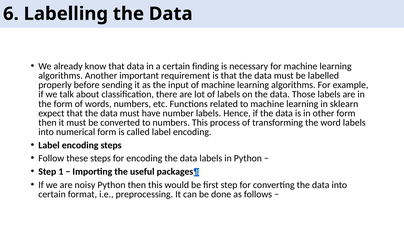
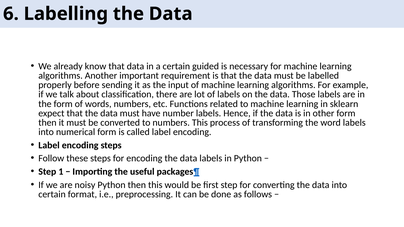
finding: finding -> guided
